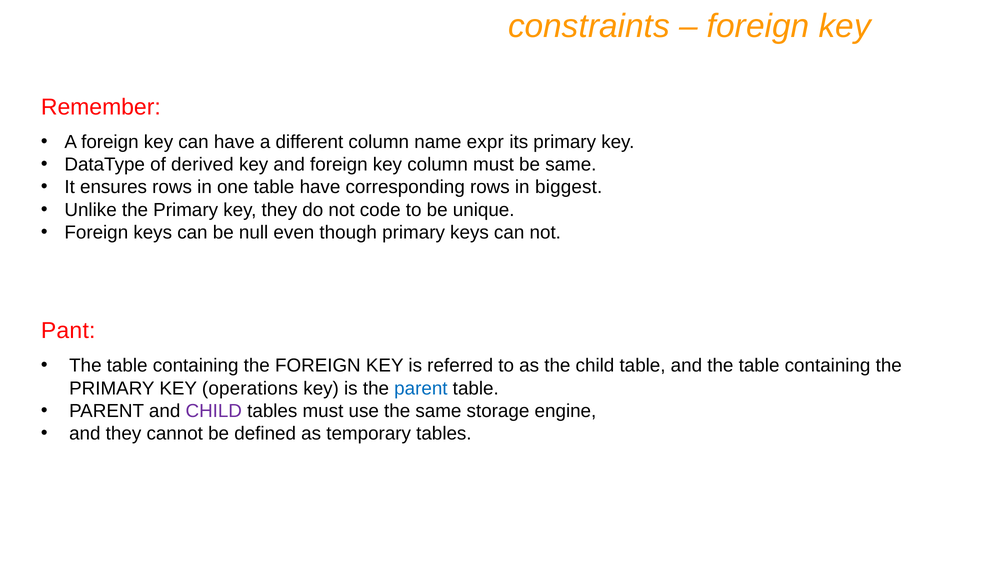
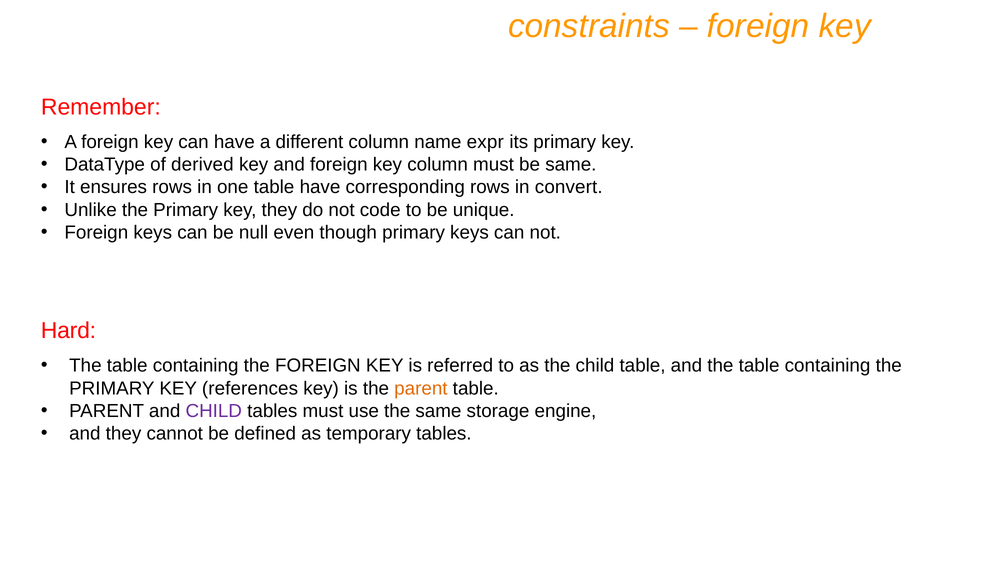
biggest: biggest -> convert
Pant: Pant -> Hard
operations: operations -> references
parent at (421, 388) colour: blue -> orange
